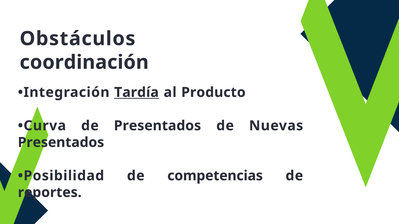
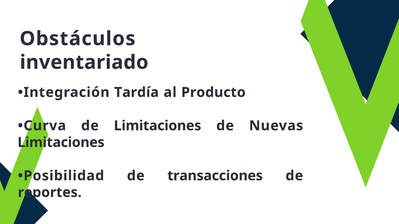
coordinación: coordinación -> inventariado
Tardía underline: present -> none
de Presentados: Presentados -> Limitaciones
Presentados at (61, 143): Presentados -> Limitaciones
competencias: competencias -> transacciones
